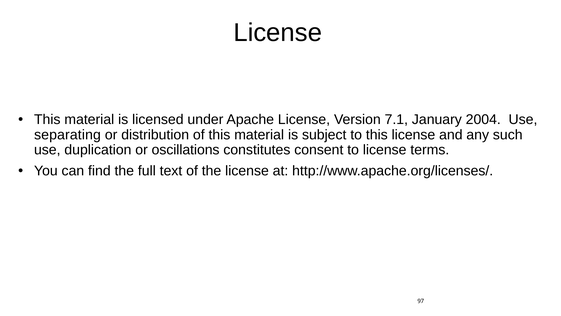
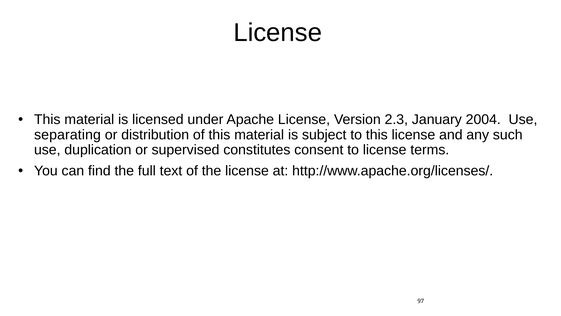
7.1: 7.1 -> 2.3
oscillations: oscillations -> supervised
